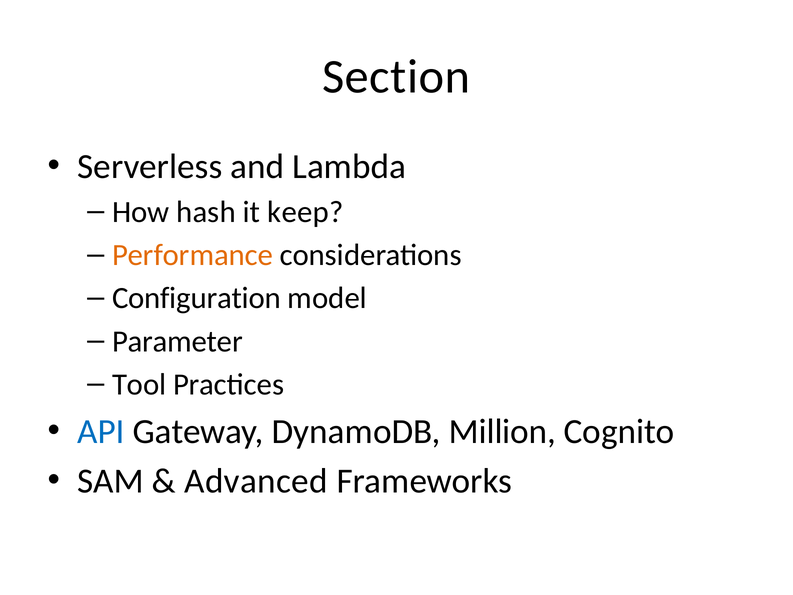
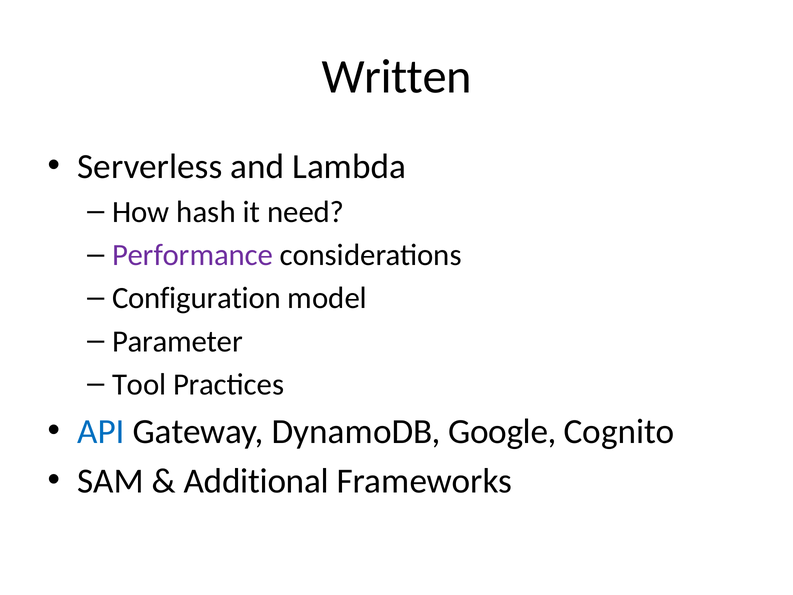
Section: Section -> Written
keep: keep -> need
Performance colour: orange -> purple
Million: Million -> Google
Advanced: Advanced -> Additional
